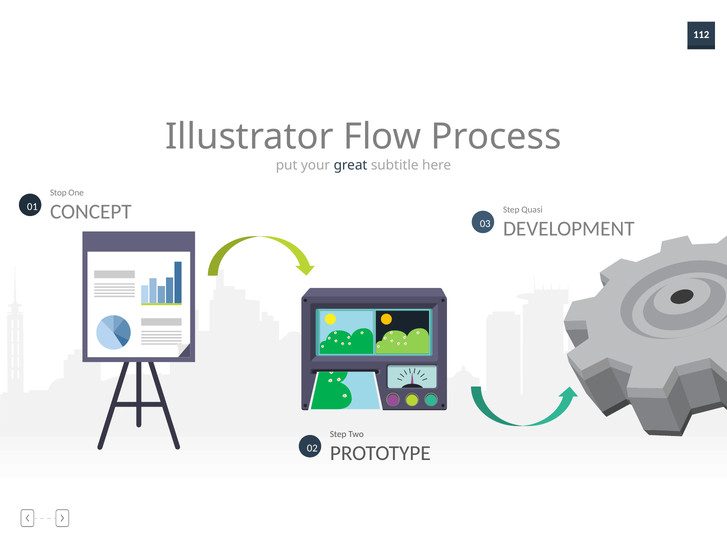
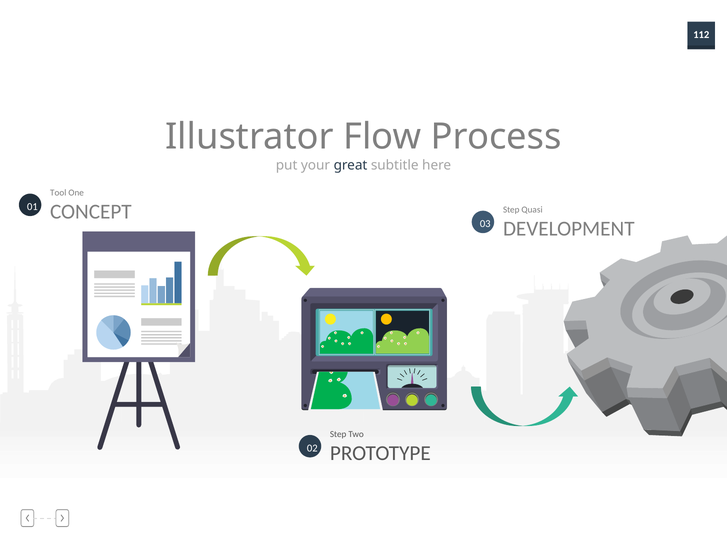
Stop: Stop -> Tool
